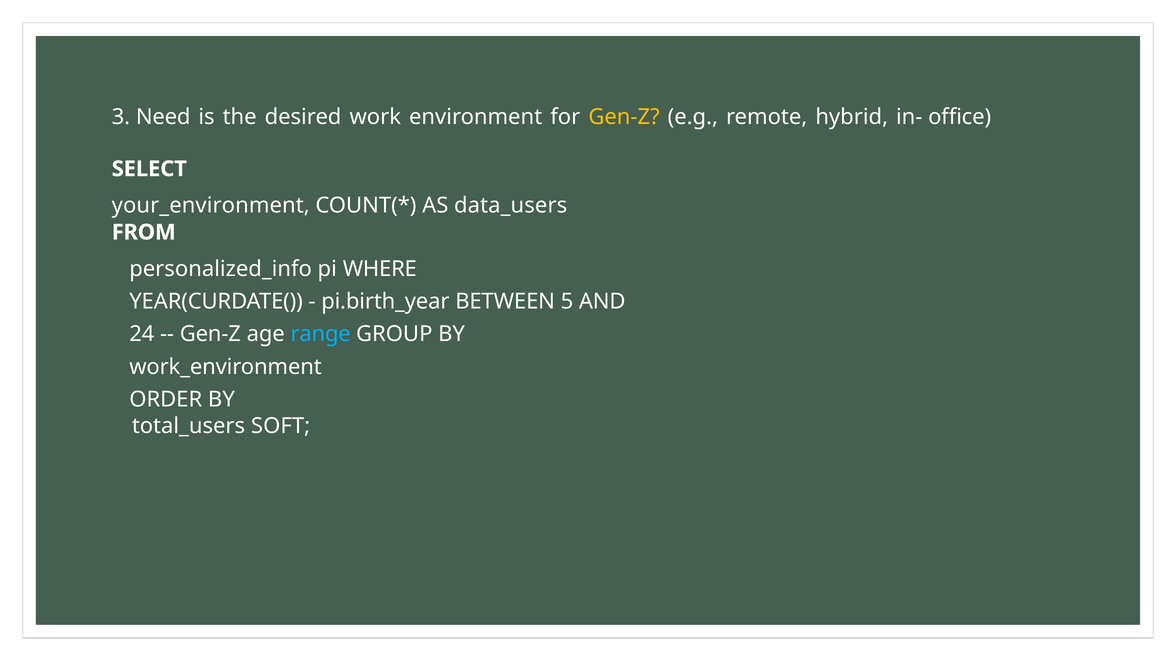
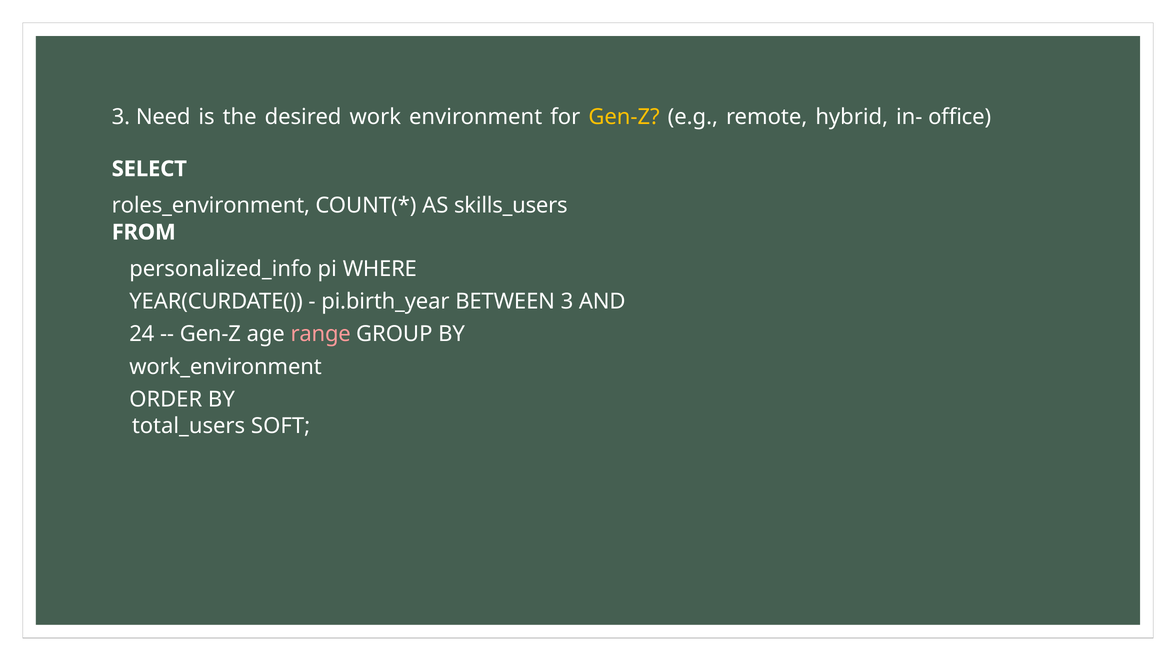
your_environment: your_environment -> roles_environment
data_users: data_users -> skills_users
BETWEEN 5: 5 -> 3
range colour: light blue -> pink
